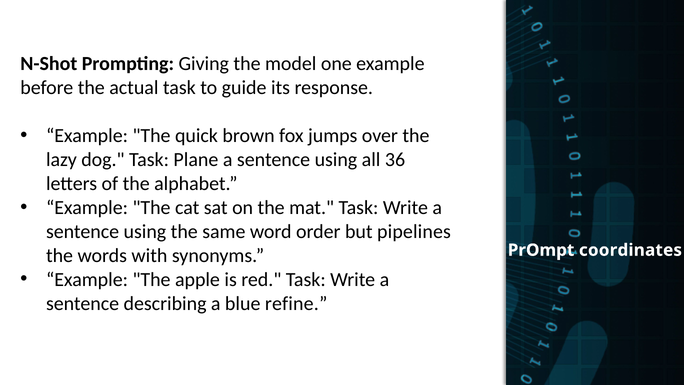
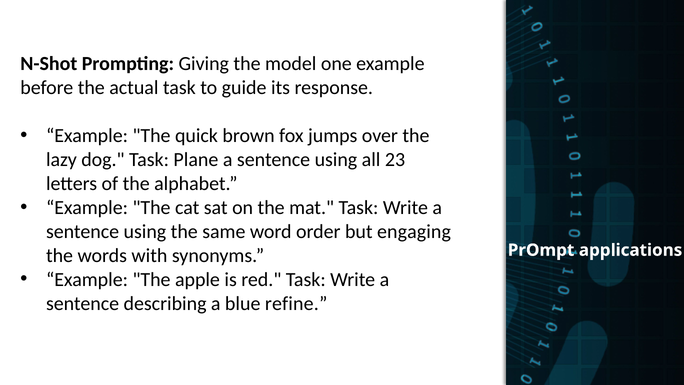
36: 36 -> 23
pipelines: pipelines -> engaging
coordinates: coordinates -> applications
